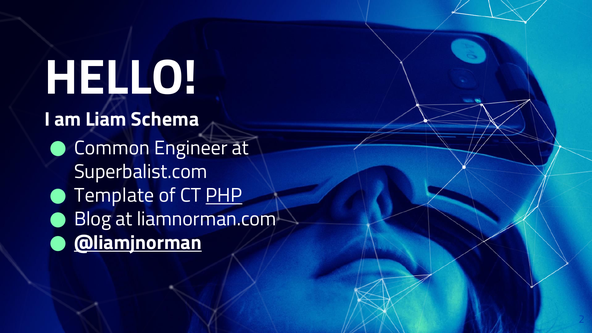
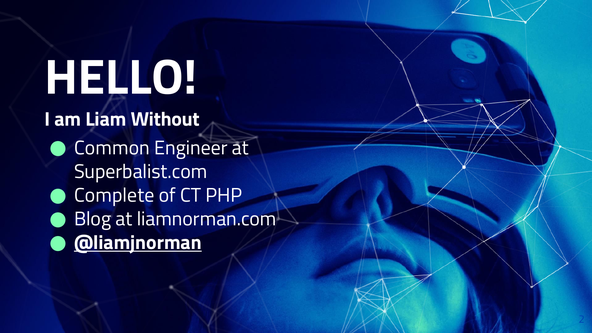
Schema: Schema -> Without
Template: Template -> Complete
PHP underline: present -> none
